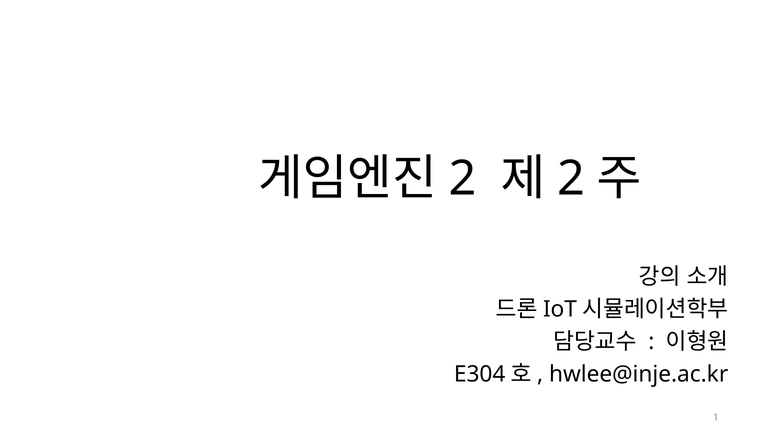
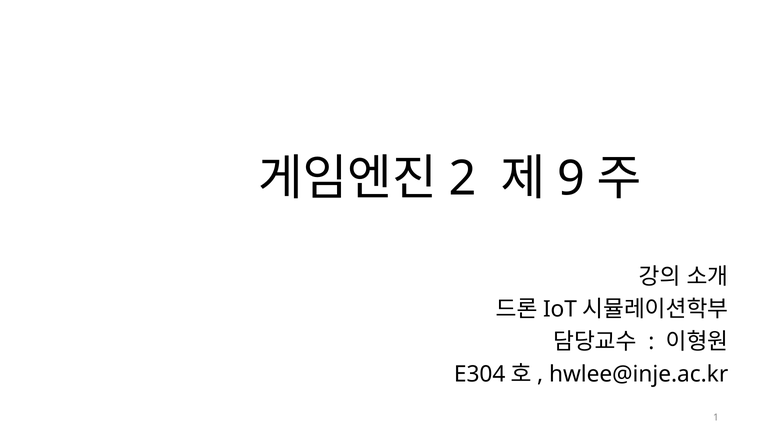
2 at (571, 179): 2 -> 9
